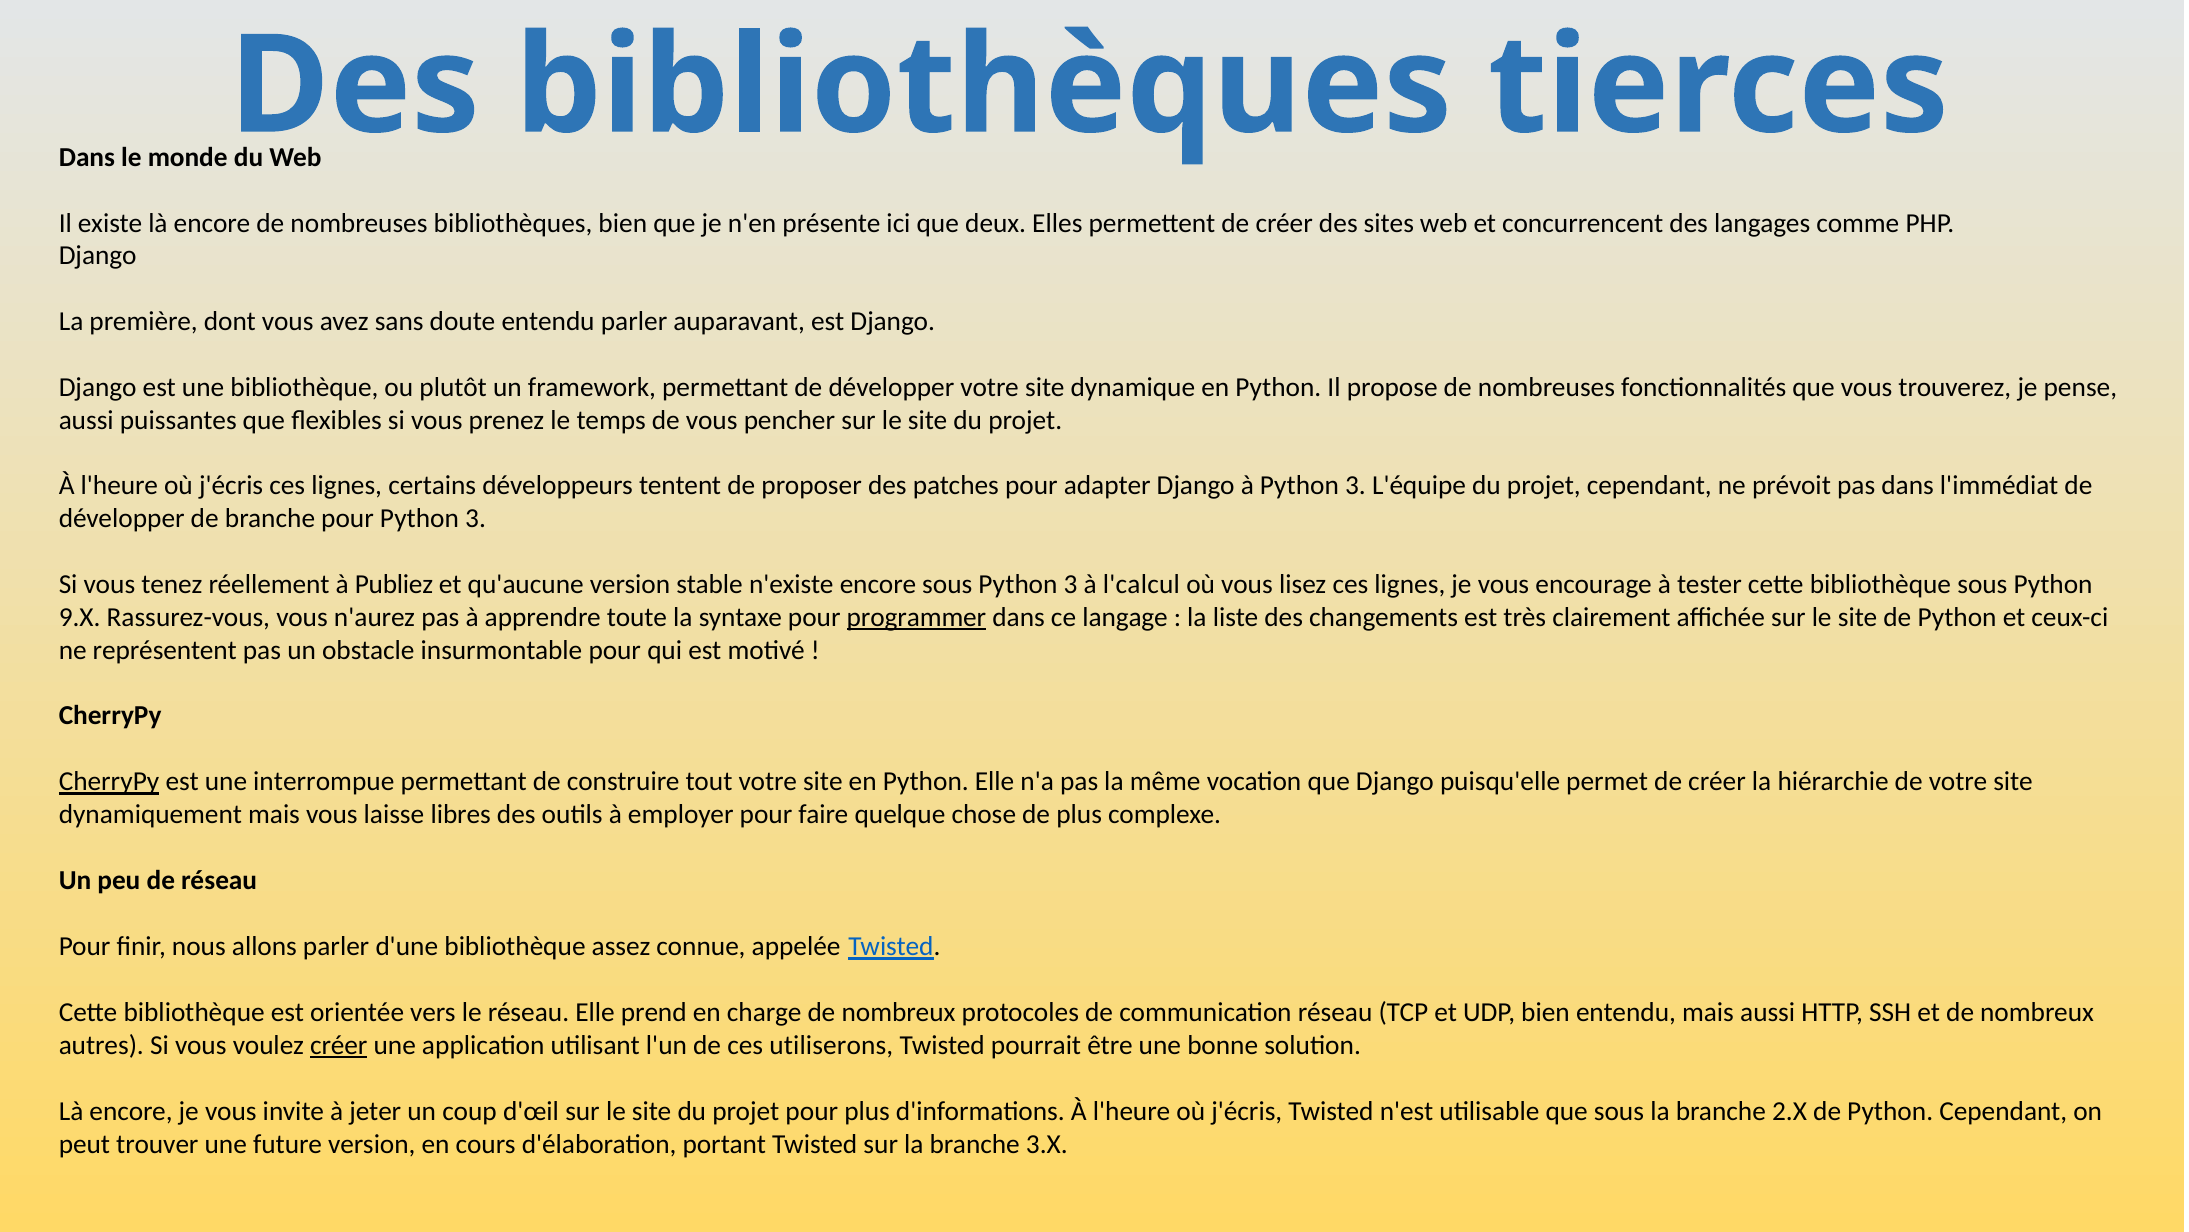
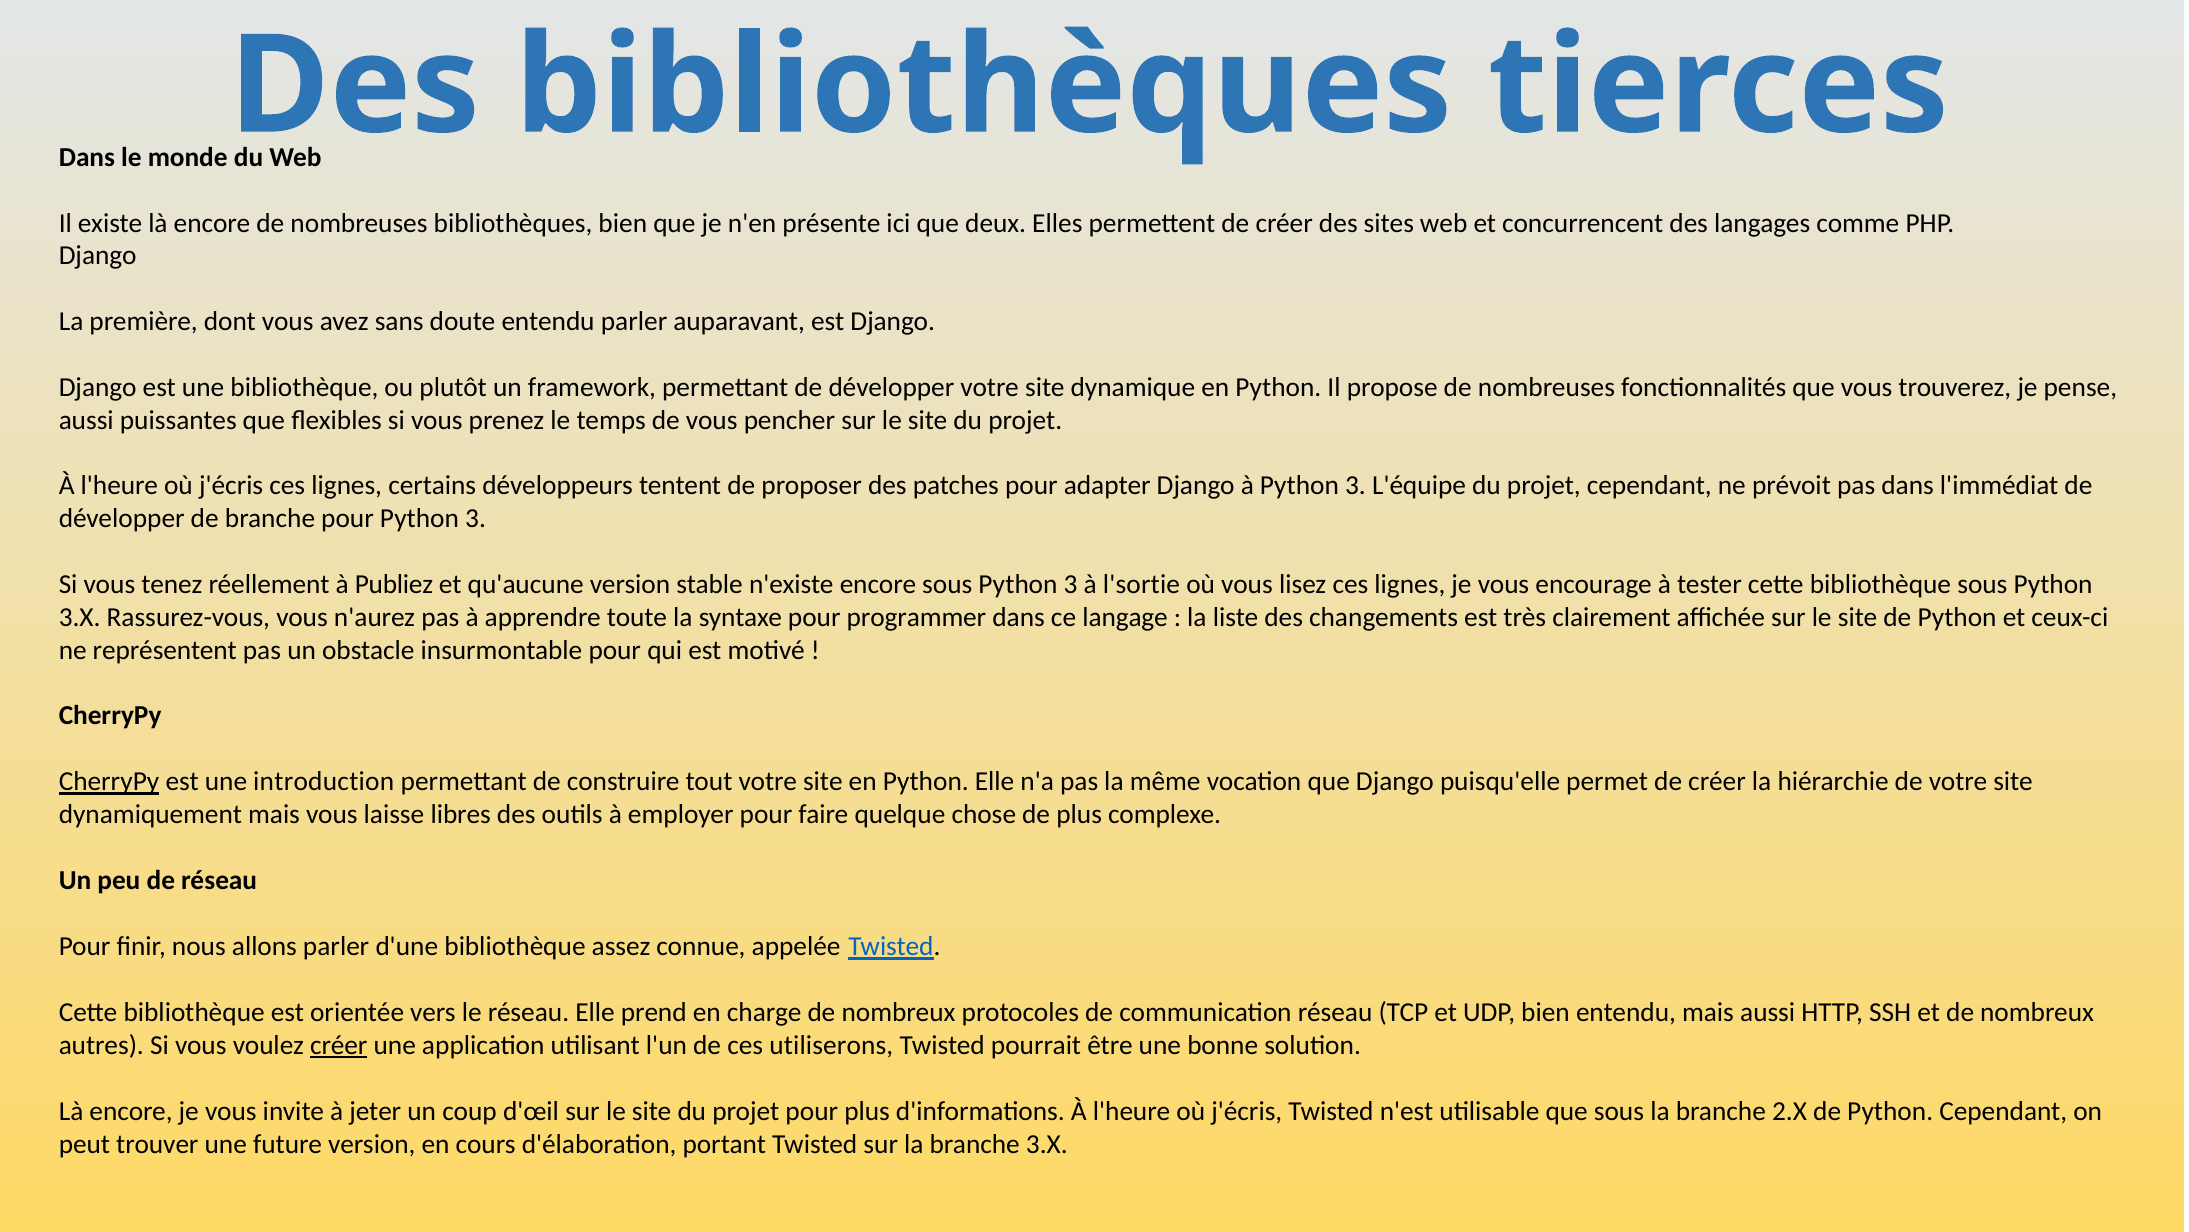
l'calcul: l'calcul -> l'sortie
9.X at (80, 617): 9.X -> 3.X
programmer underline: present -> none
interrompue: interrompue -> introduction
